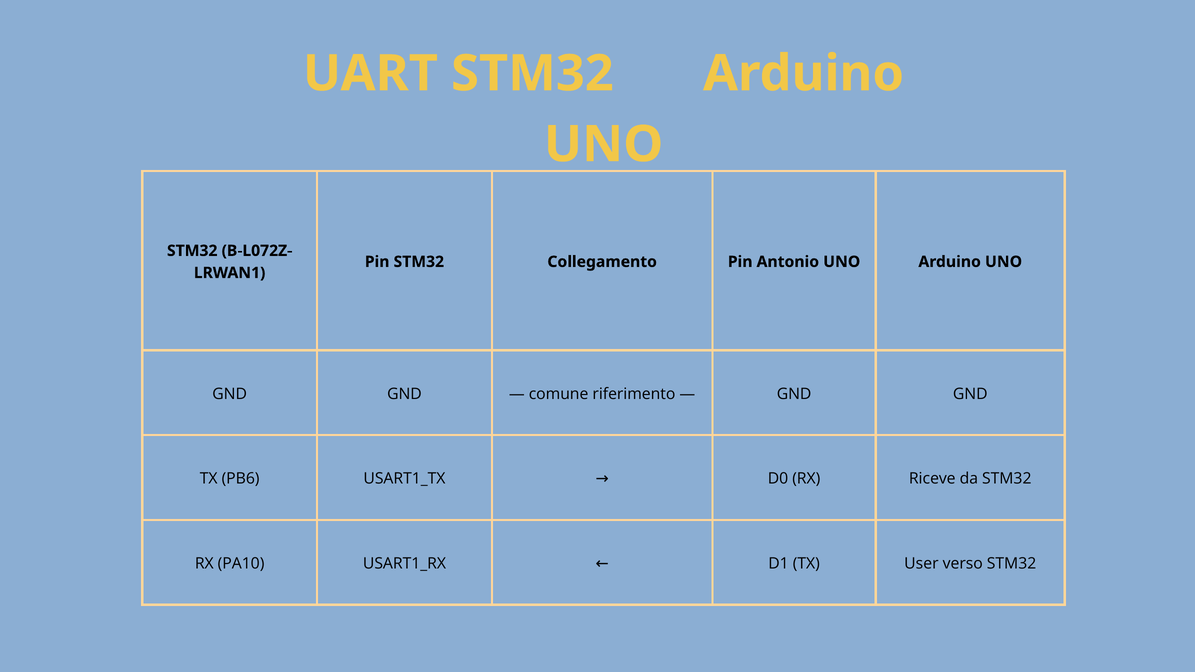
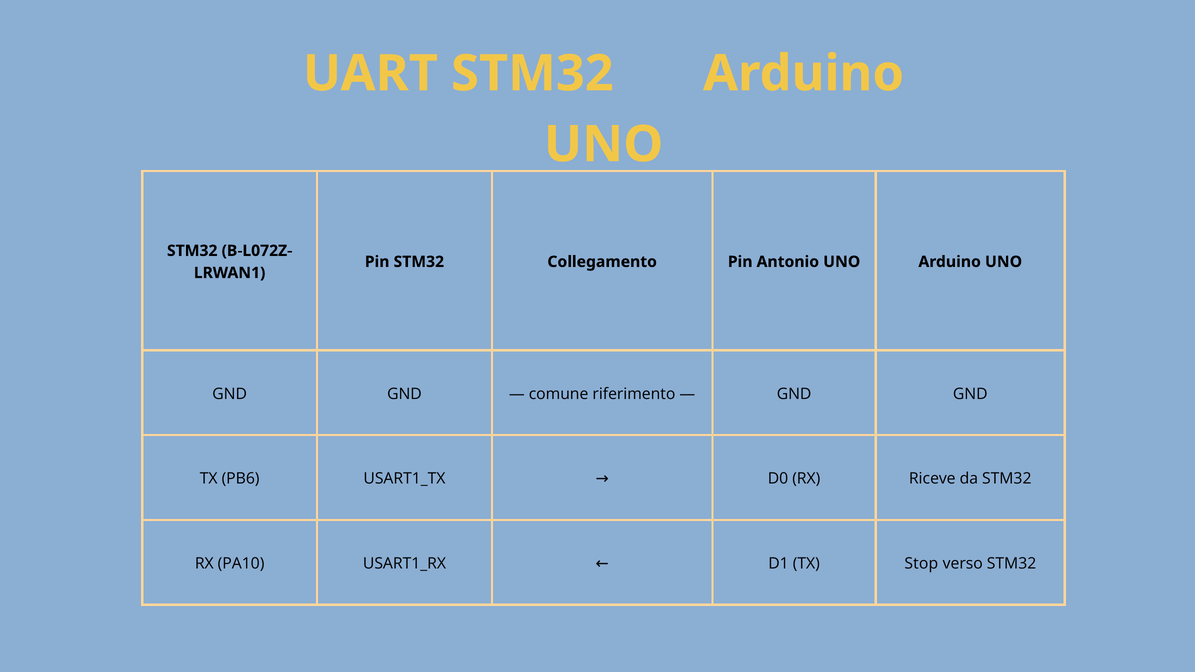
User: User -> Stop
